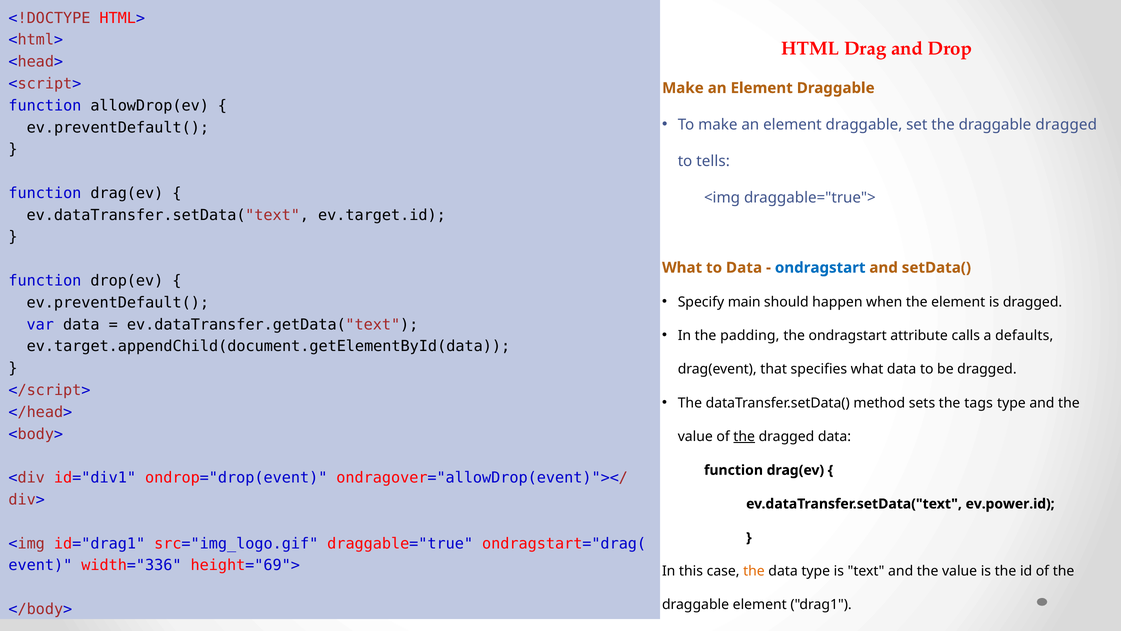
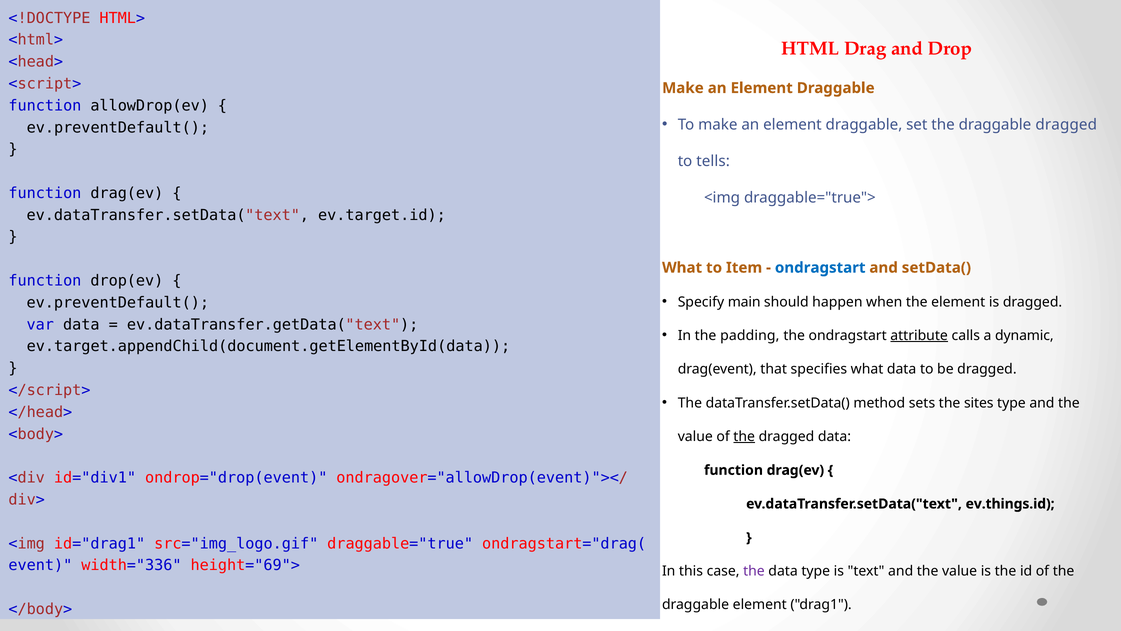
to Data: Data -> Item
attribute underline: none -> present
defaults: defaults -> dynamic
tags: tags -> sites
ev.power.id: ev.power.id -> ev.things.id
the at (754, 571) colour: orange -> purple
